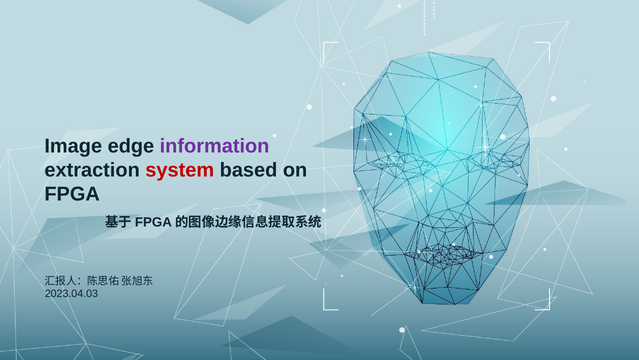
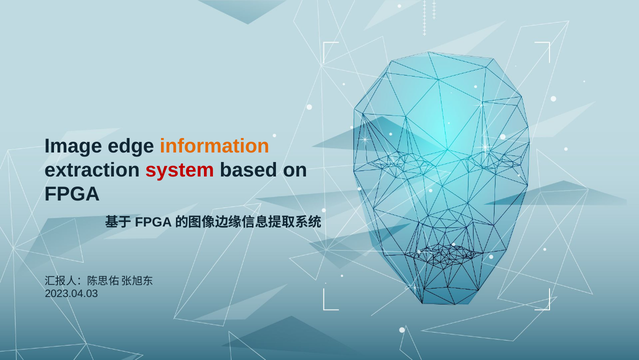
information colour: purple -> orange
